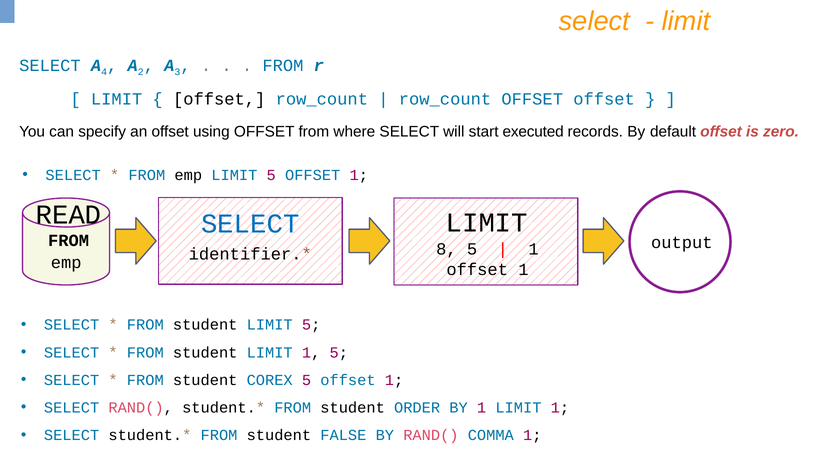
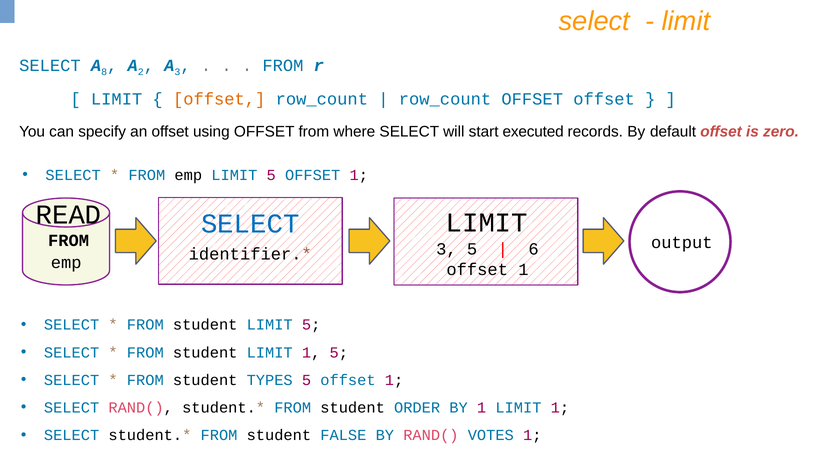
4: 4 -> 8
offset at (219, 99) colour: black -> orange
8 at (446, 250): 8 -> 3
1 at (534, 250): 1 -> 6
COREX: COREX -> TYPES
COMMA: COMMA -> VOTES
